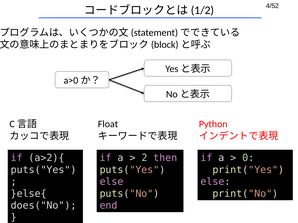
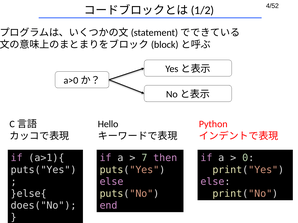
Float: Float -> Hello
a>2){: a>2){ -> a>1){
2: 2 -> 7
